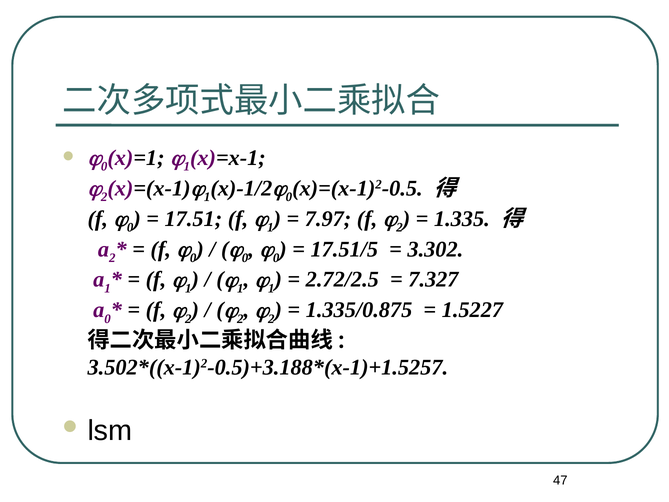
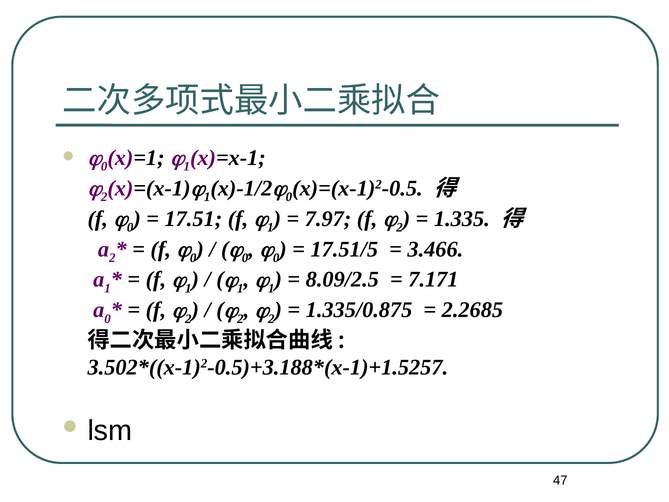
3.302: 3.302 -> 3.466
2.72/2.5: 2.72/2.5 -> 8.09/2.5
7.327: 7.327 -> 7.171
1.5227: 1.5227 -> 2.2685
